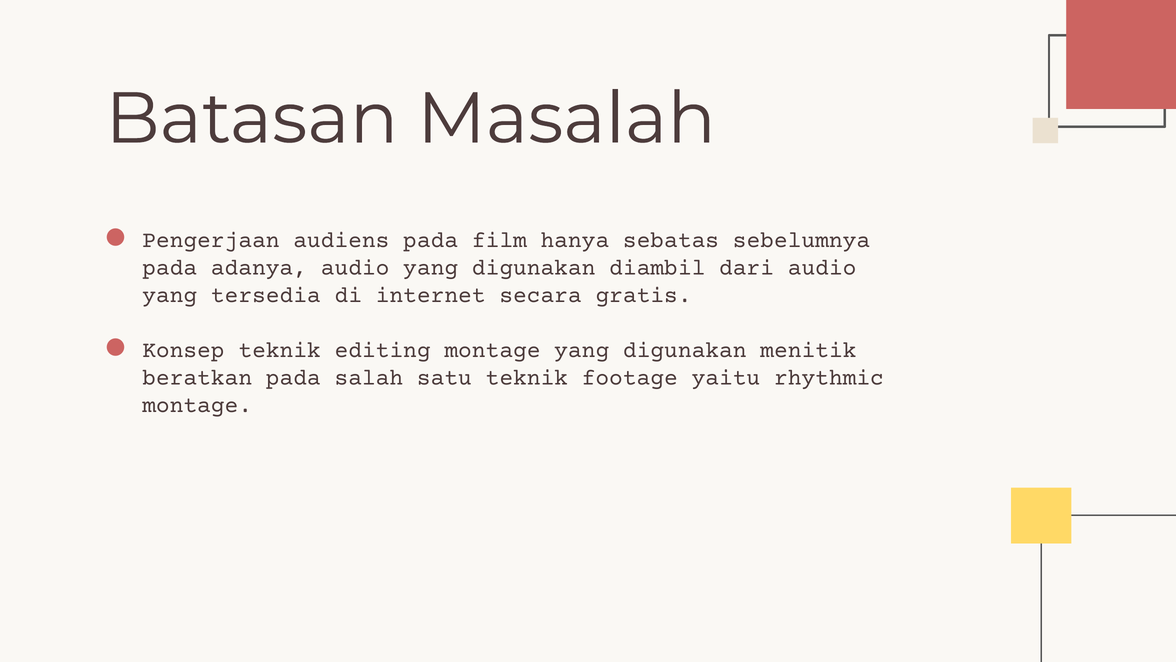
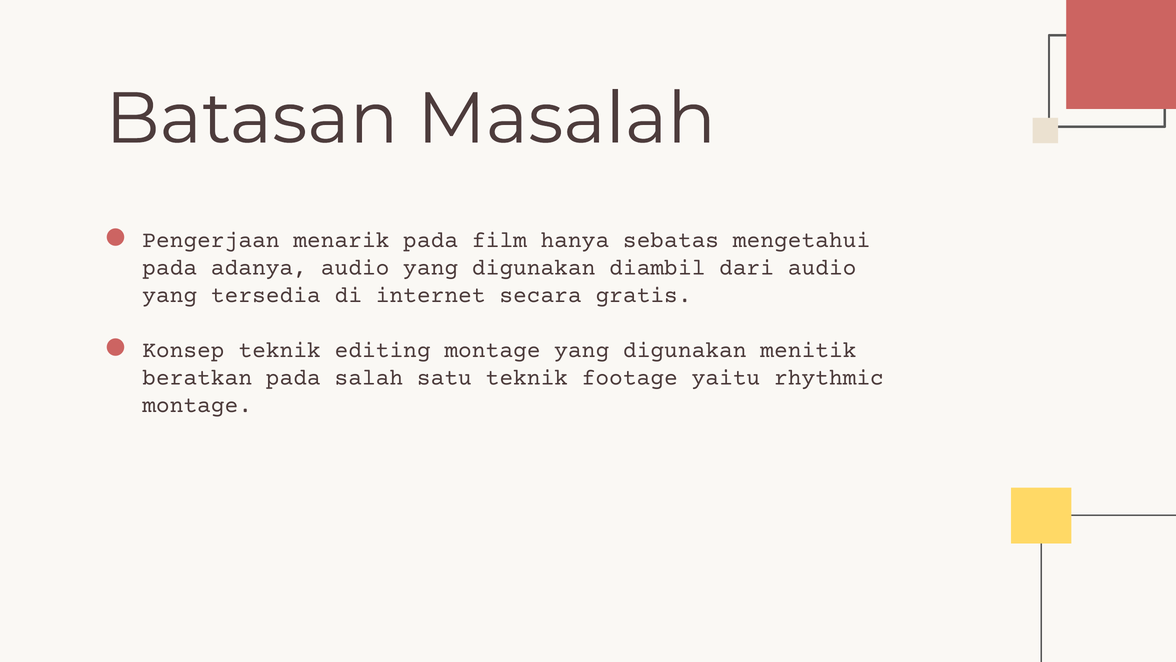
audiens: audiens -> menarik
sebelumnya: sebelumnya -> mengetahui
